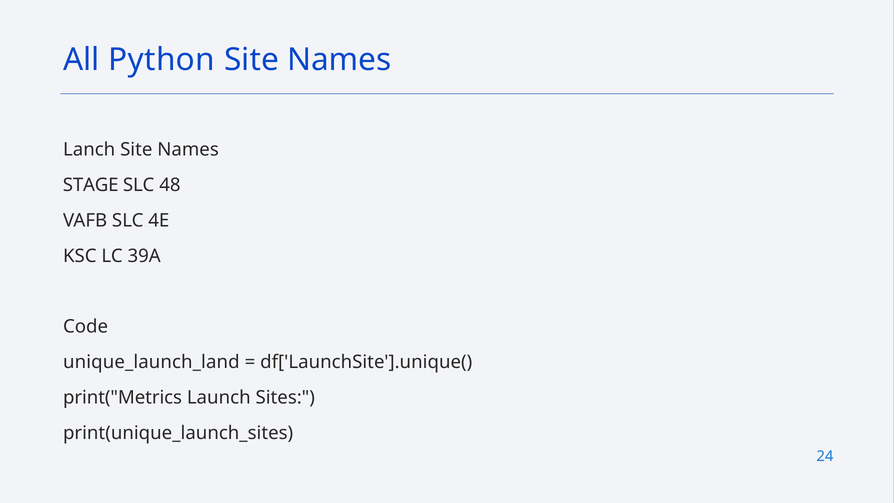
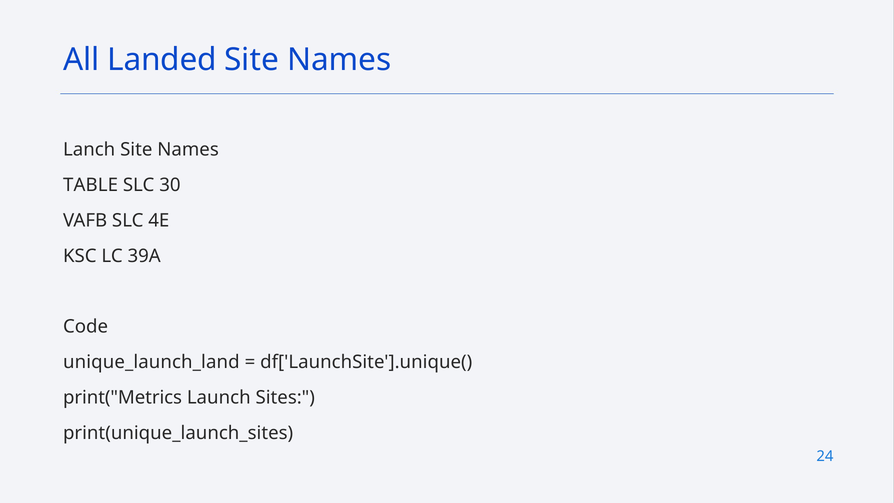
Python: Python -> Landed
STAGE: STAGE -> TABLE
48: 48 -> 30
